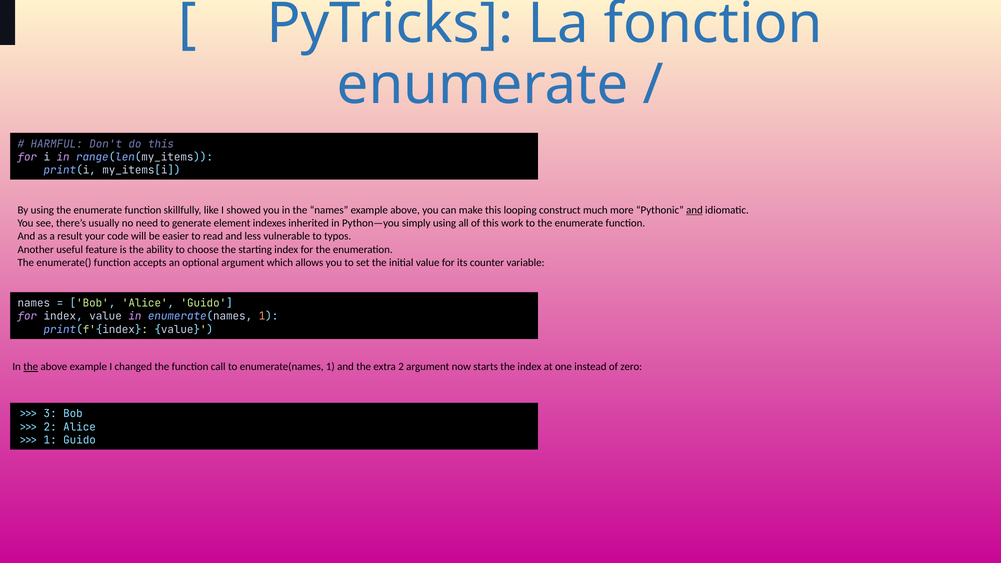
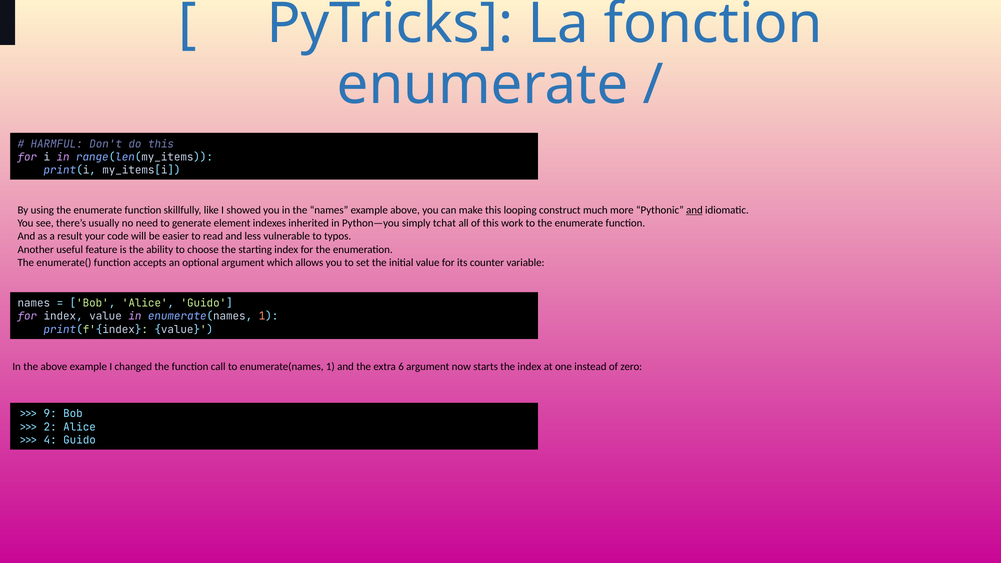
simply using: using -> tchat
the at (31, 367) underline: present -> none
extra 2: 2 -> 6
3: 3 -> 9
1 at (50, 440): 1 -> 4
